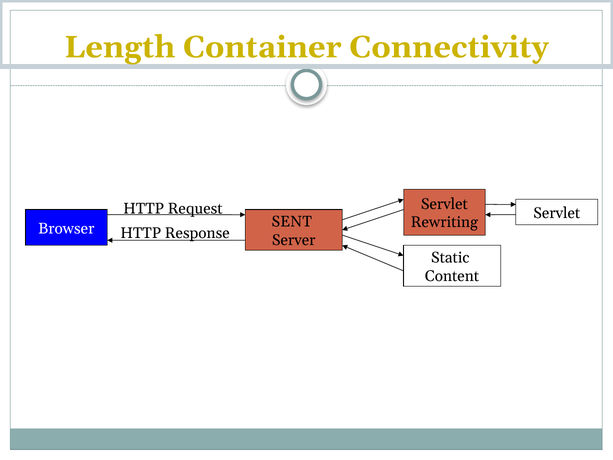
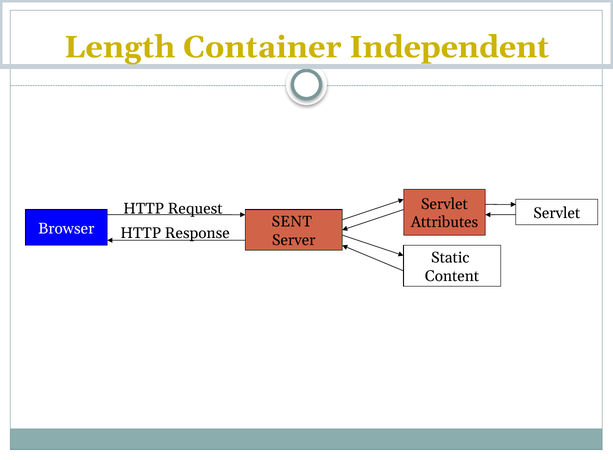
Connectivity: Connectivity -> Independent
Rewriting: Rewriting -> Attributes
